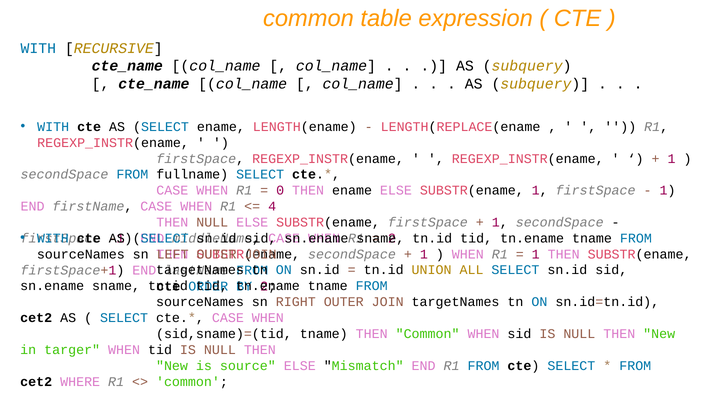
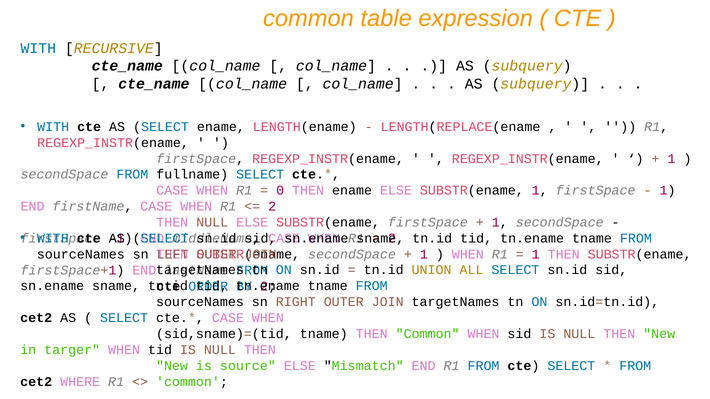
4 at (272, 207): 4 -> 2
